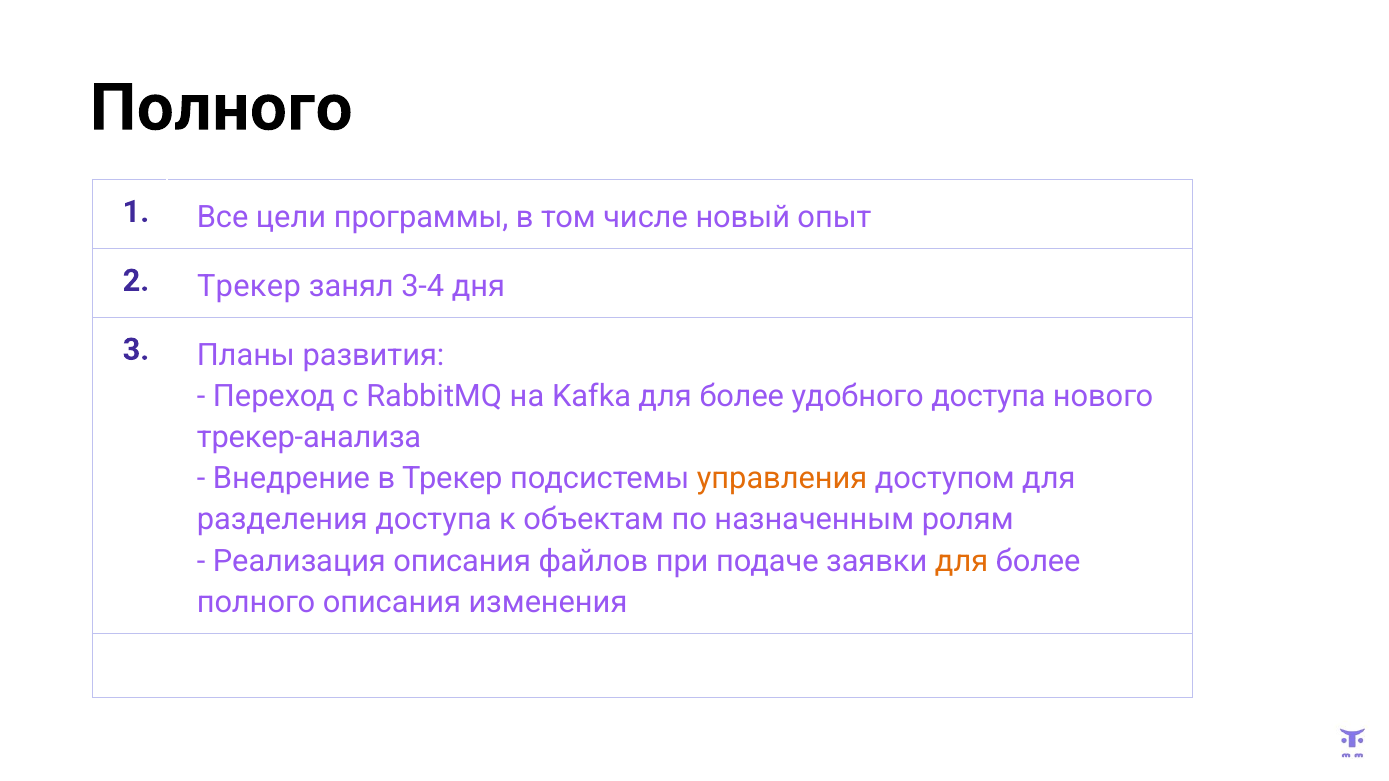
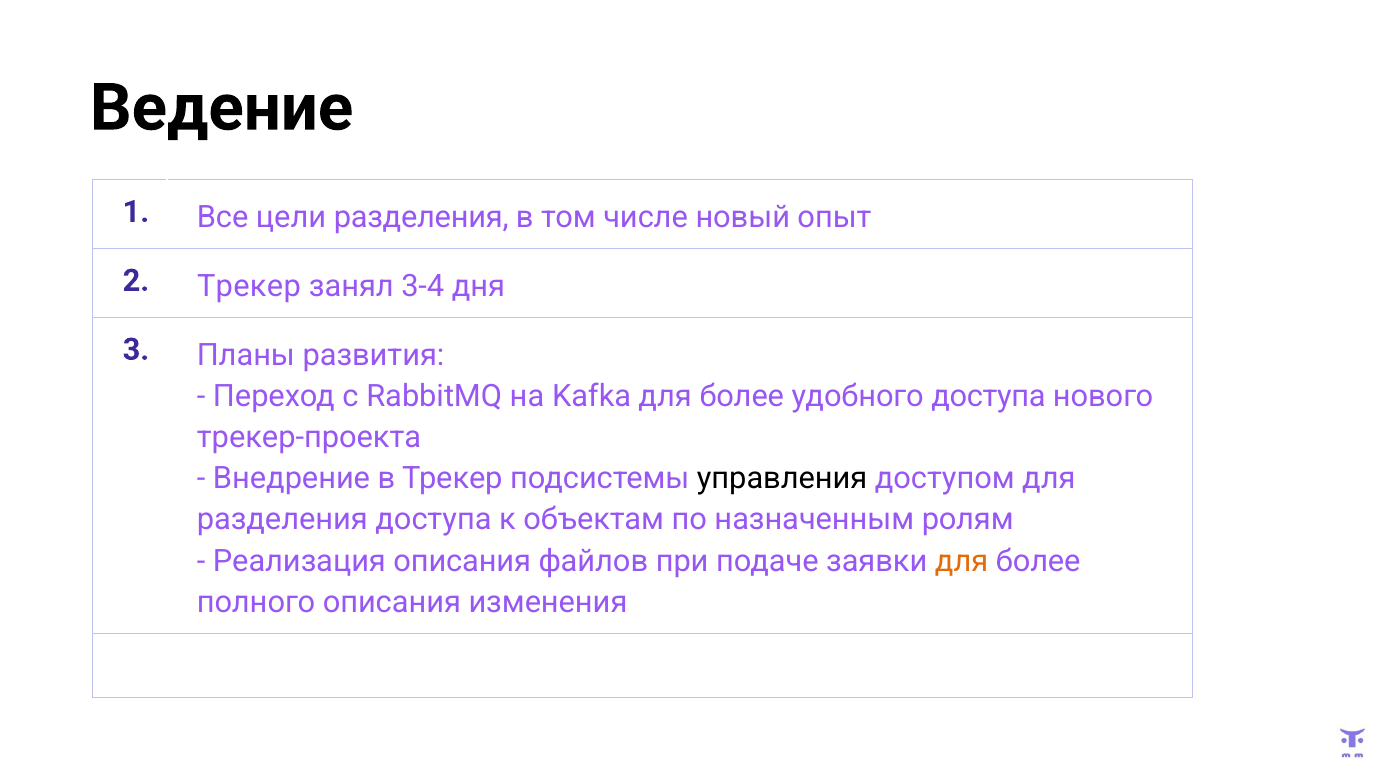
Полного at (221, 108): Полного -> Ведение
цели программы: программы -> разделения
трекер-анализа: трекер-анализа -> трекер-проекта
управления colour: orange -> black
